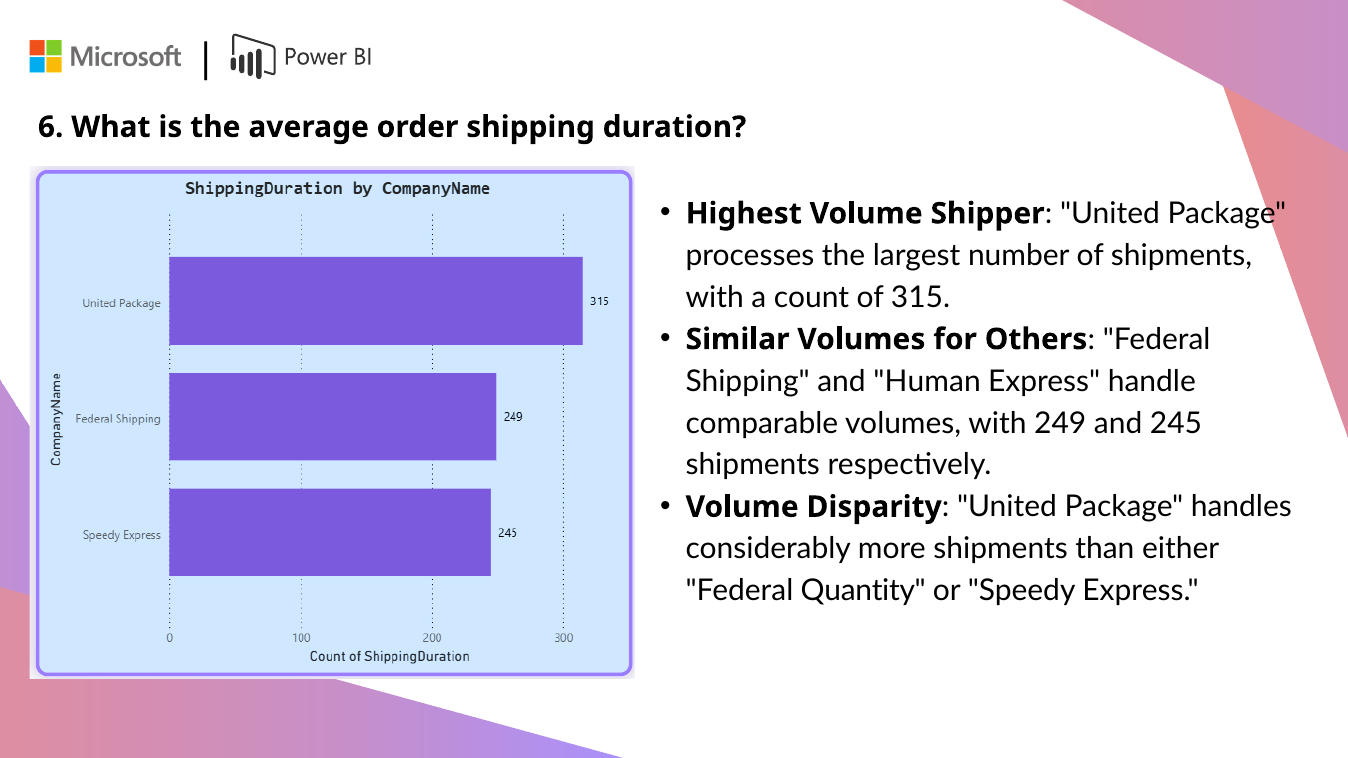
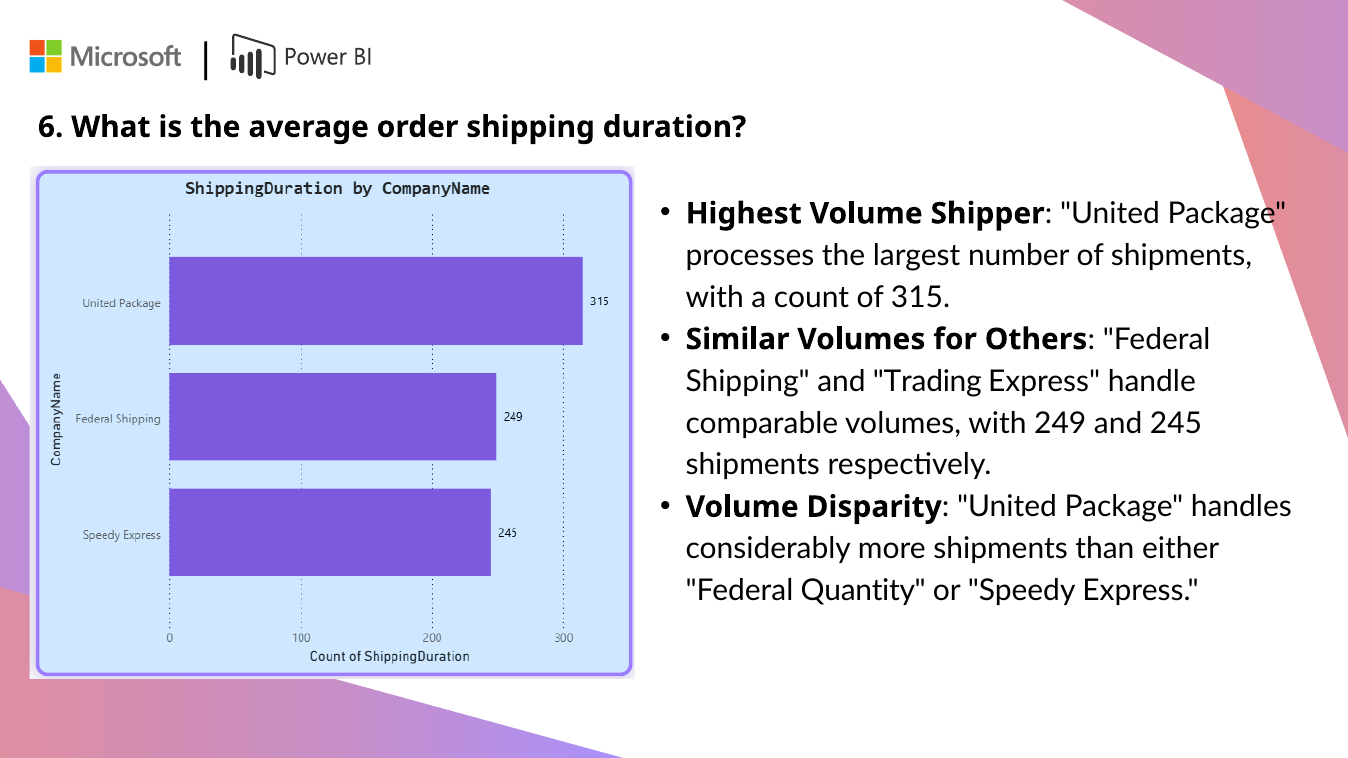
Human: Human -> Trading
